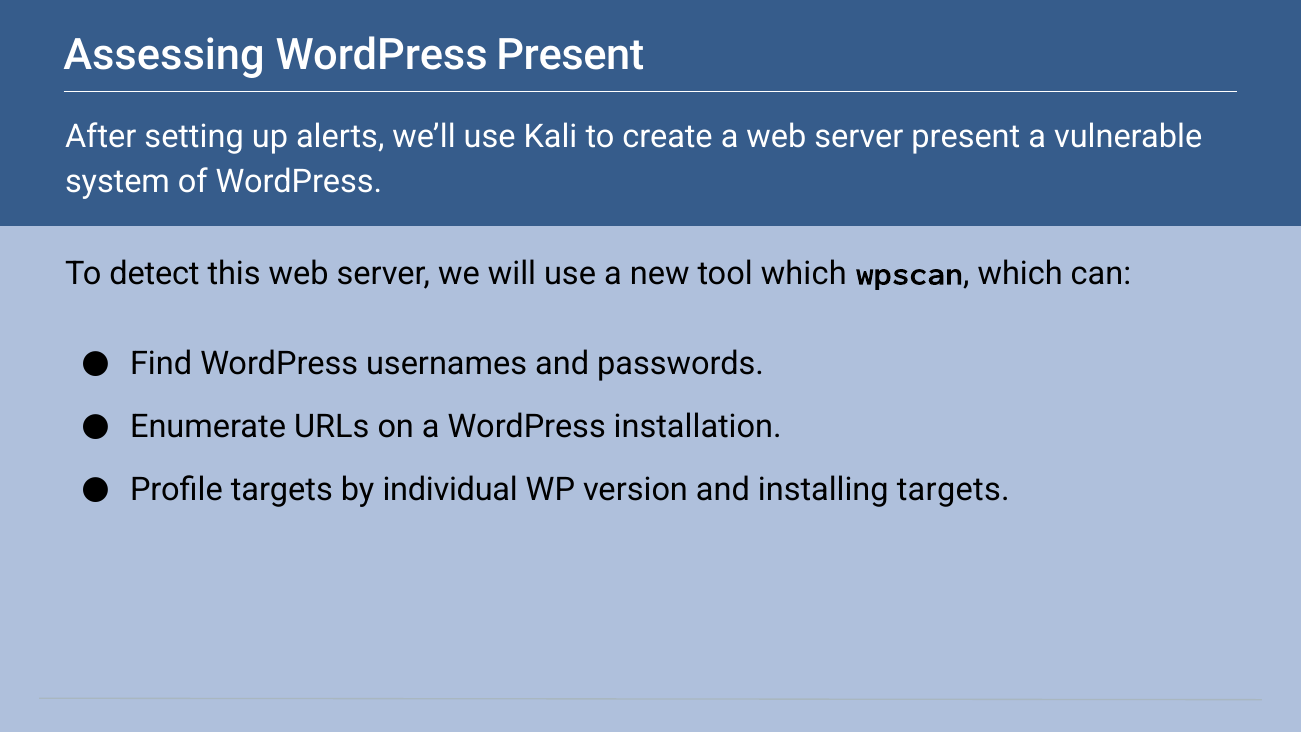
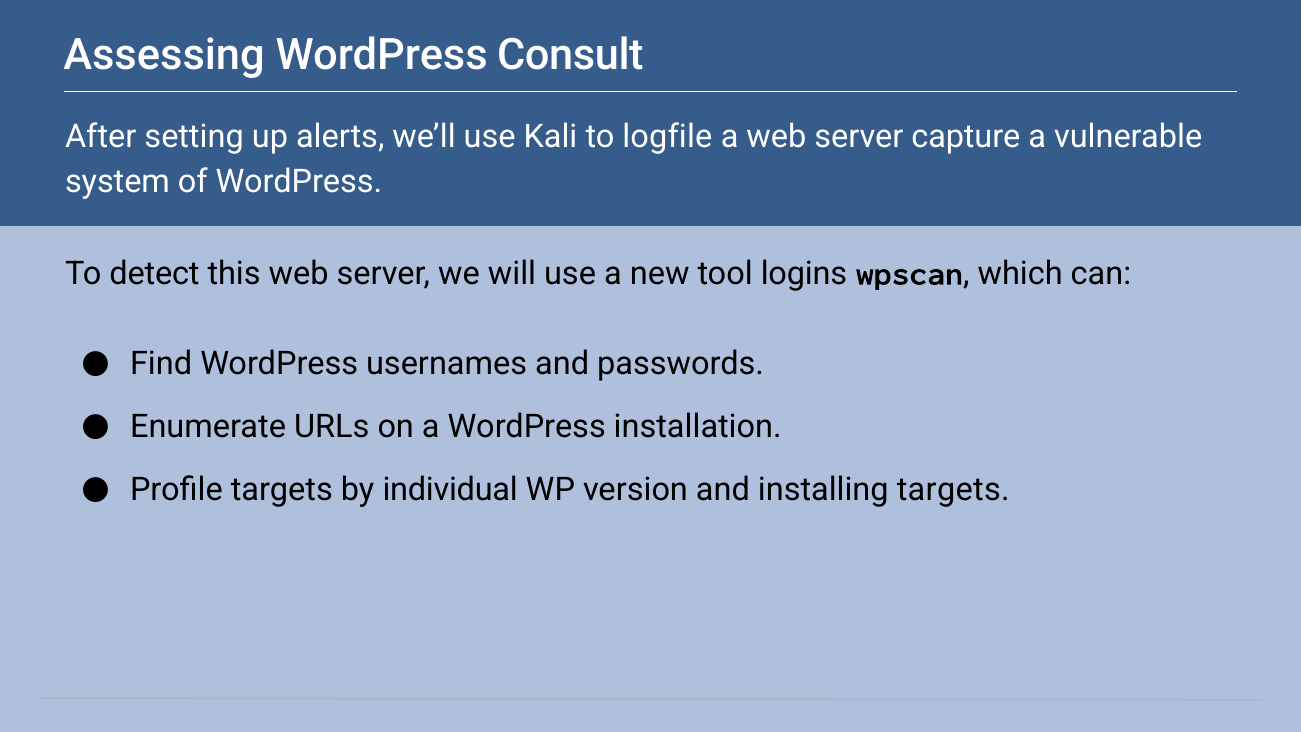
WordPress Present: Present -> Consult
create: create -> logfile
server present: present -> capture
tool which: which -> logins
